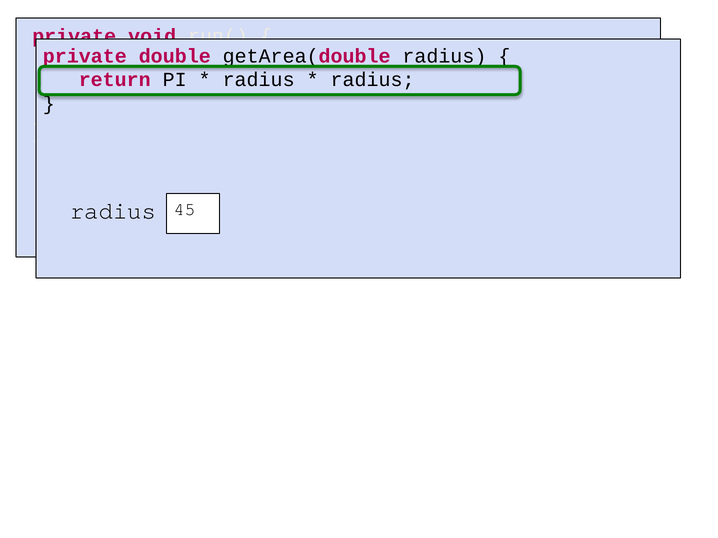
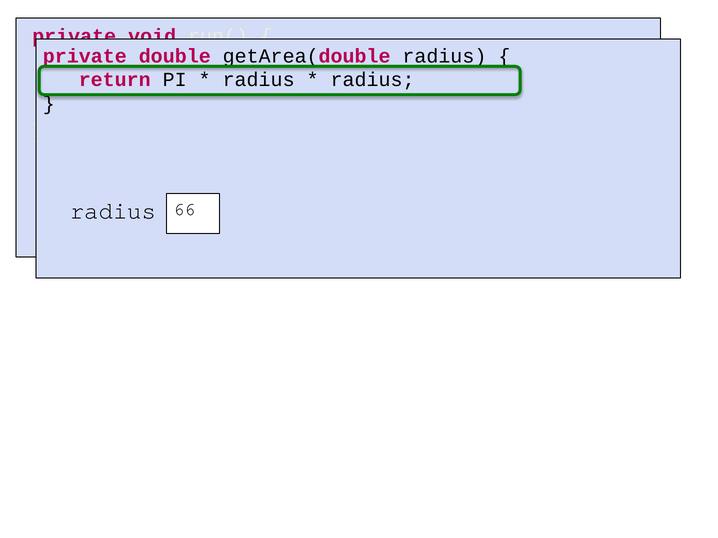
45: 45 -> 66
